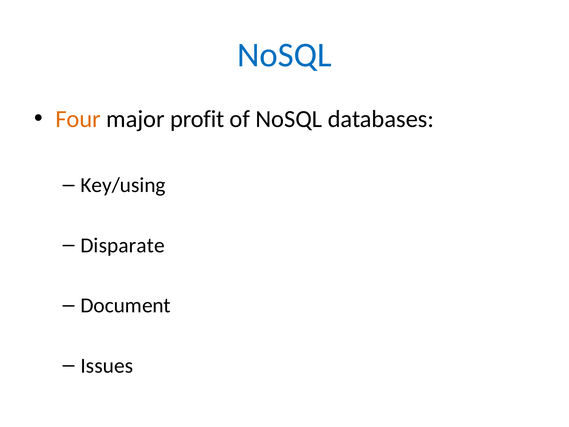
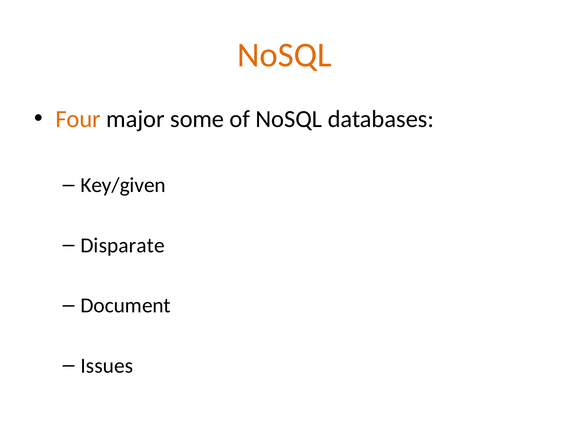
NoSQL at (284, 55) colour: blue -> orange
profit: profit -> some
Key/using: Key/using -> Key/given
